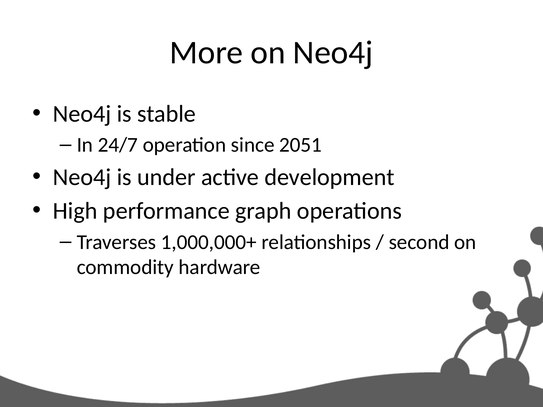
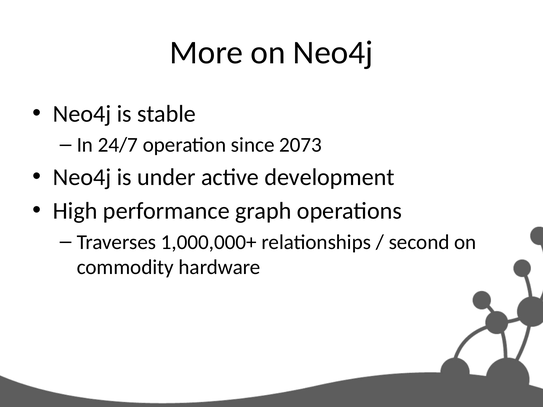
2051: 2051 -> 2073
